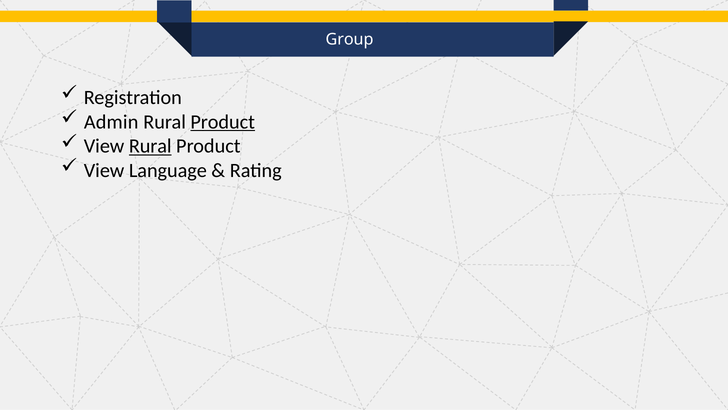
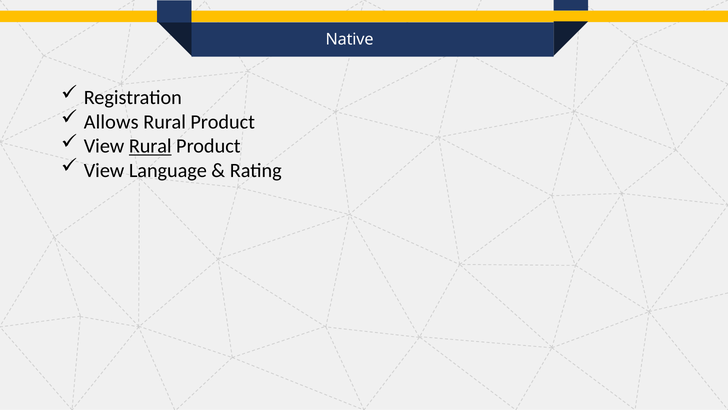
Group: Group -> Native
Admin: Admin -> Allows
Product at (223, 122) underline: present -> none
